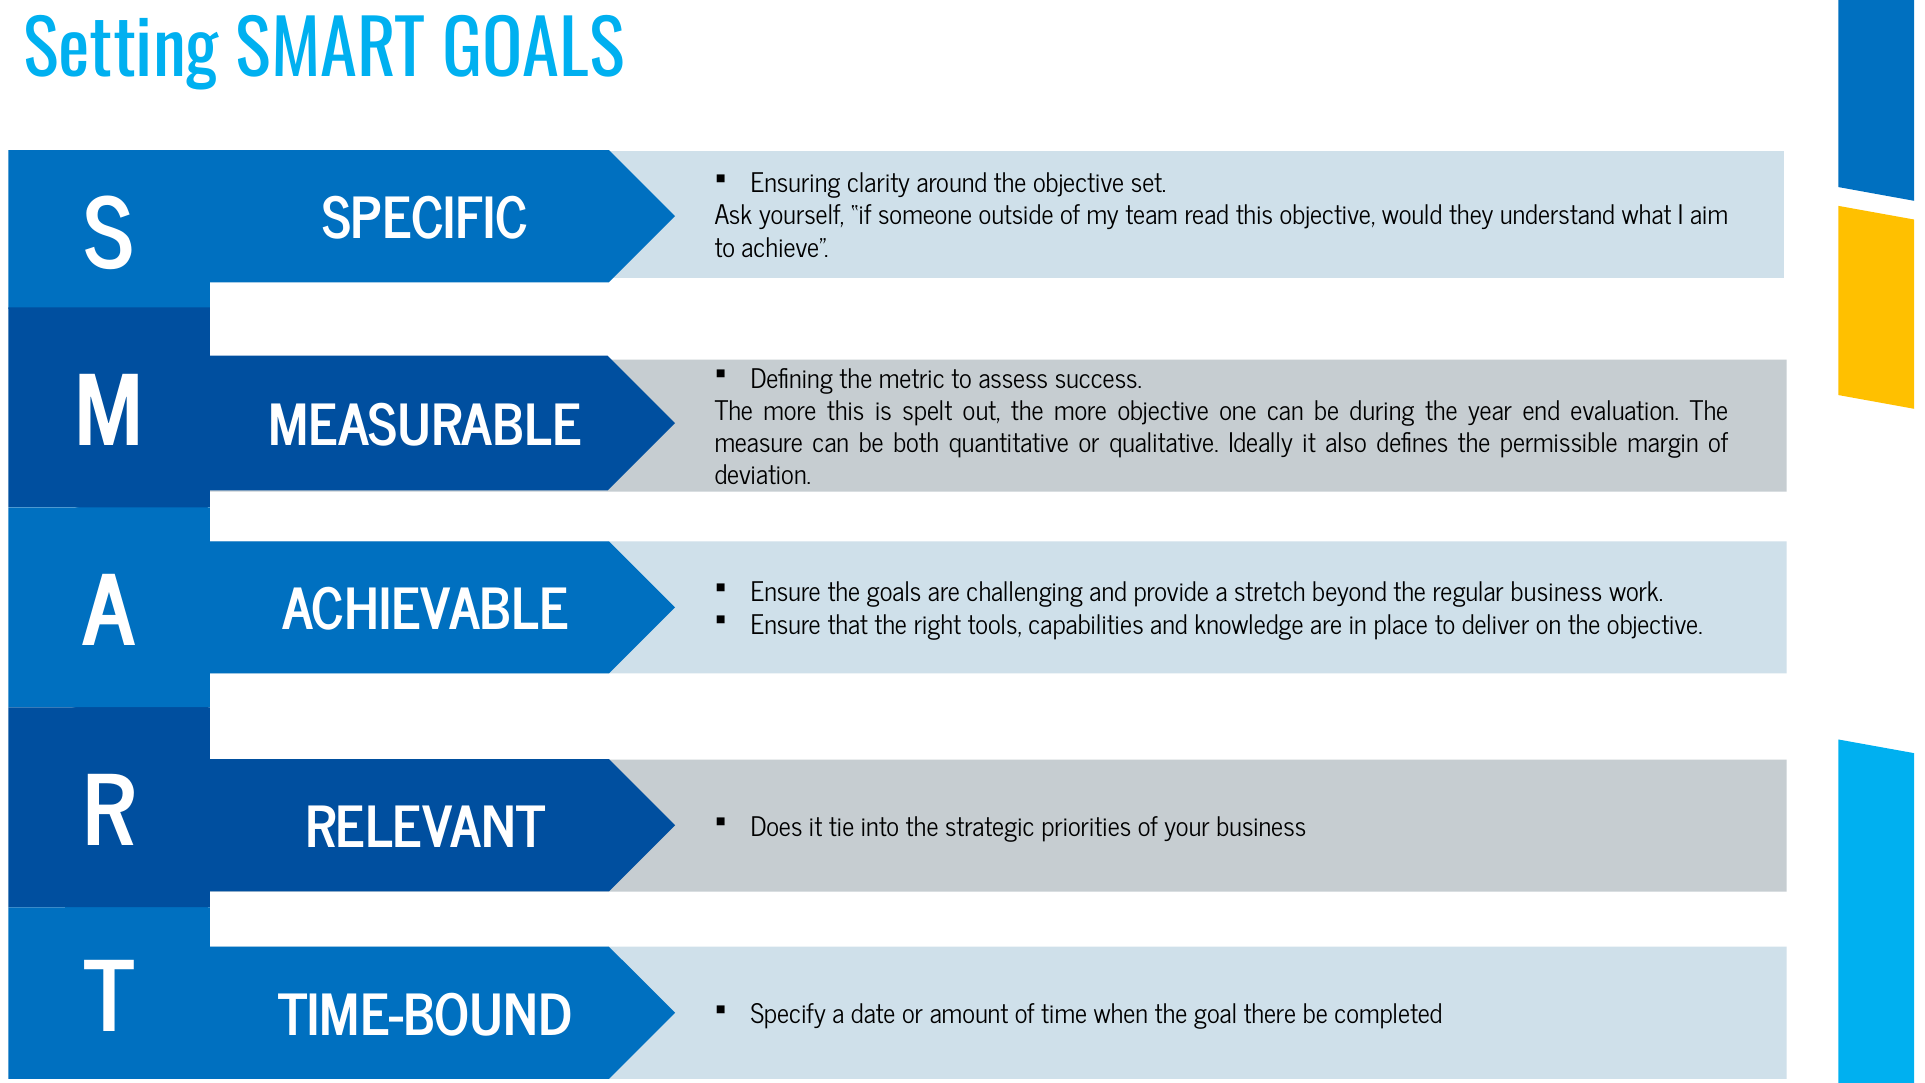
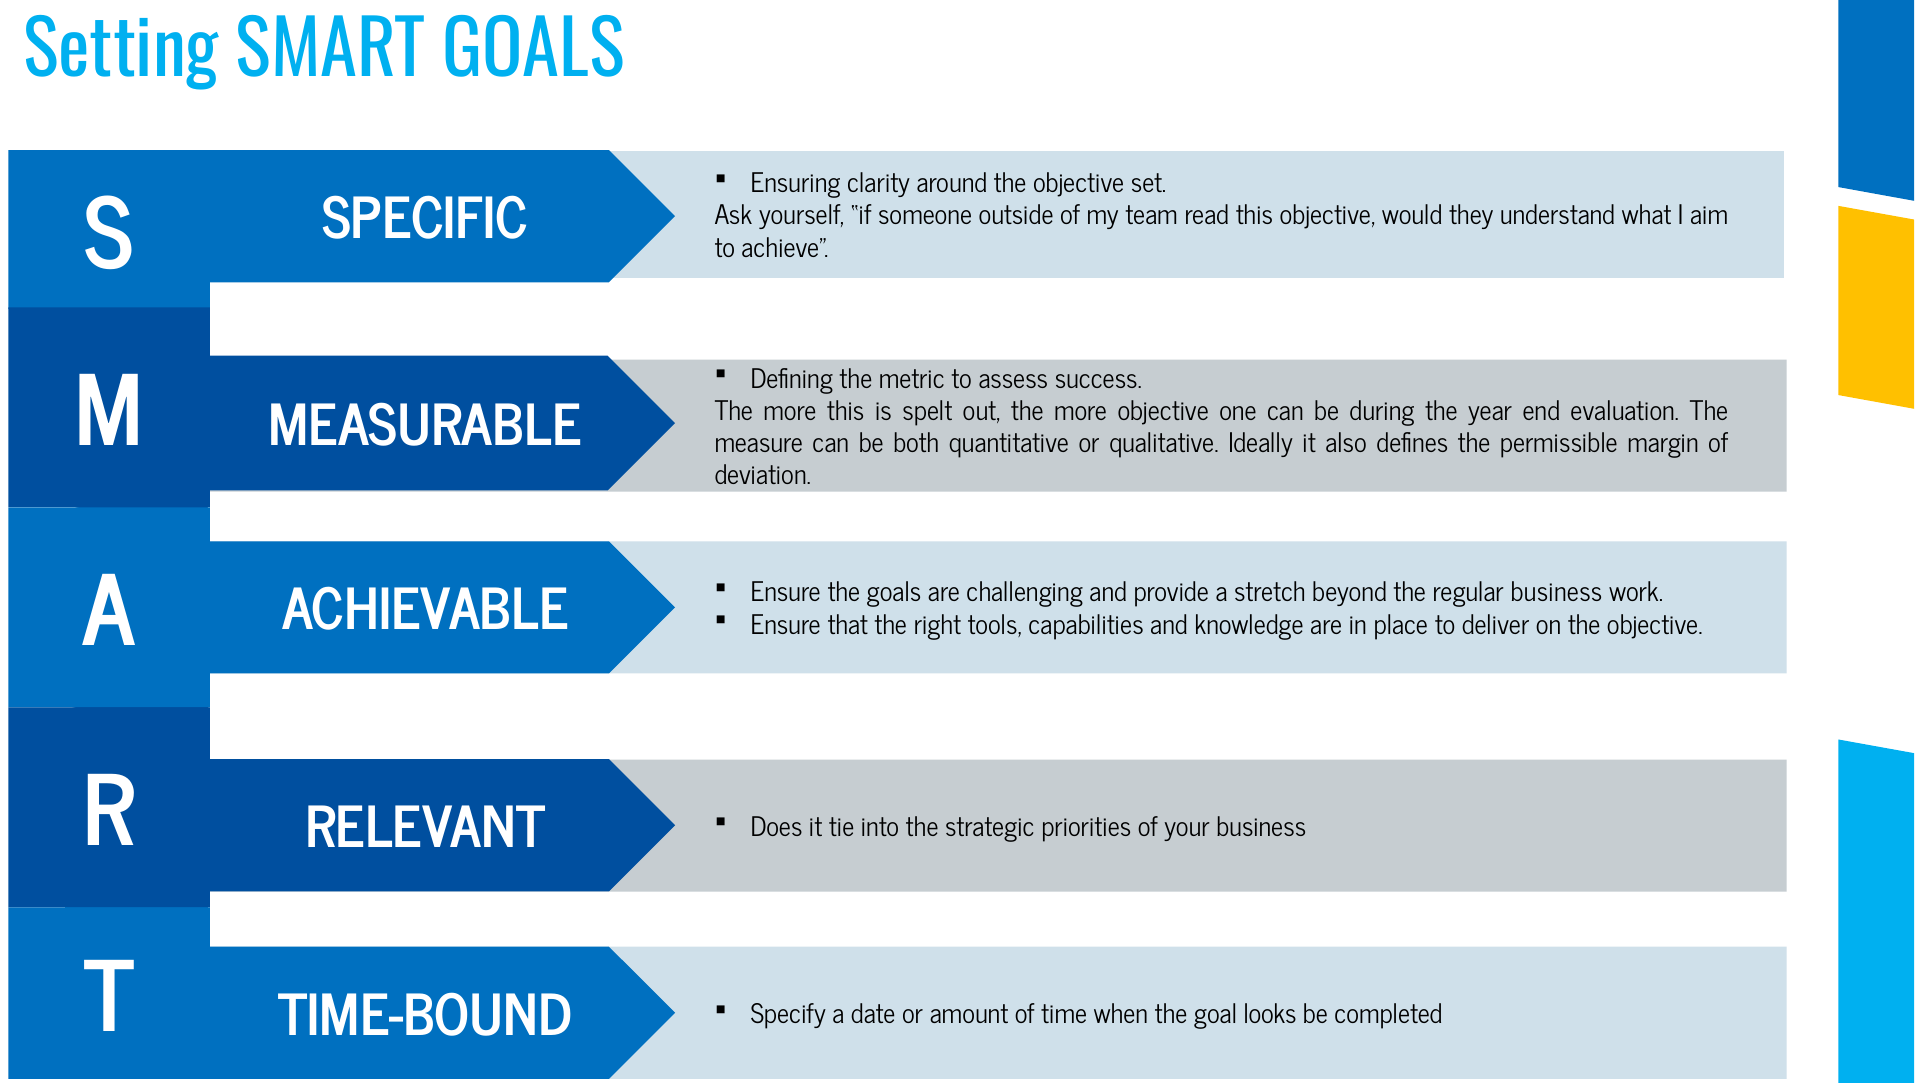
there: there -> looks
